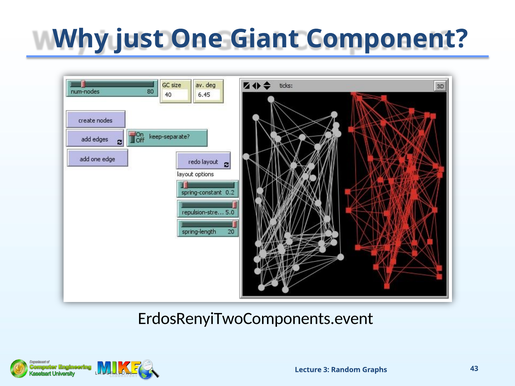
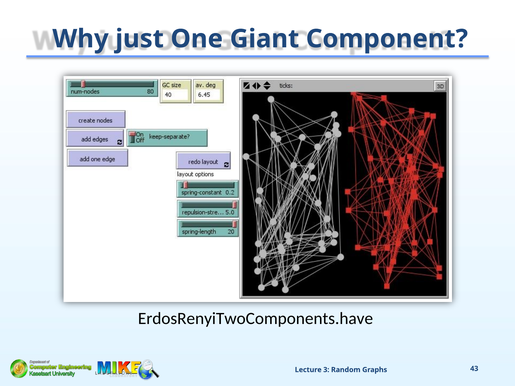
ErdosRenyiTwoComponents.event: ErdosRenyiTwoComponents.event -> ErdosRenyiTwoComponents.have
